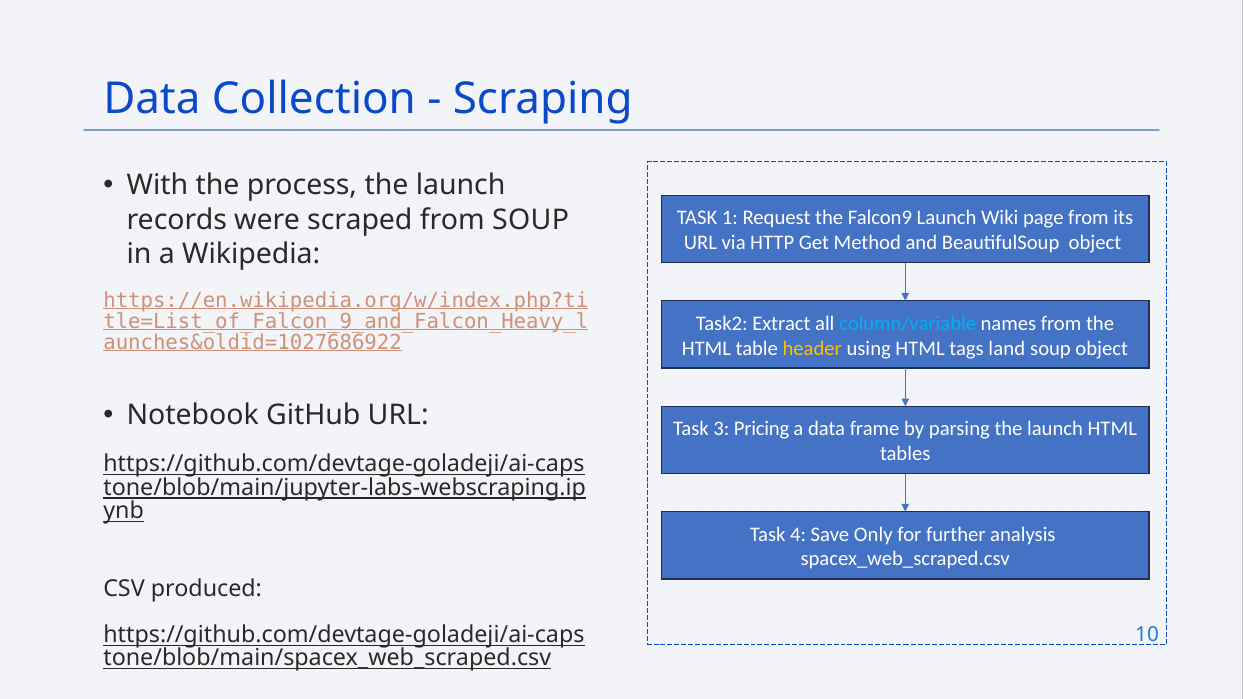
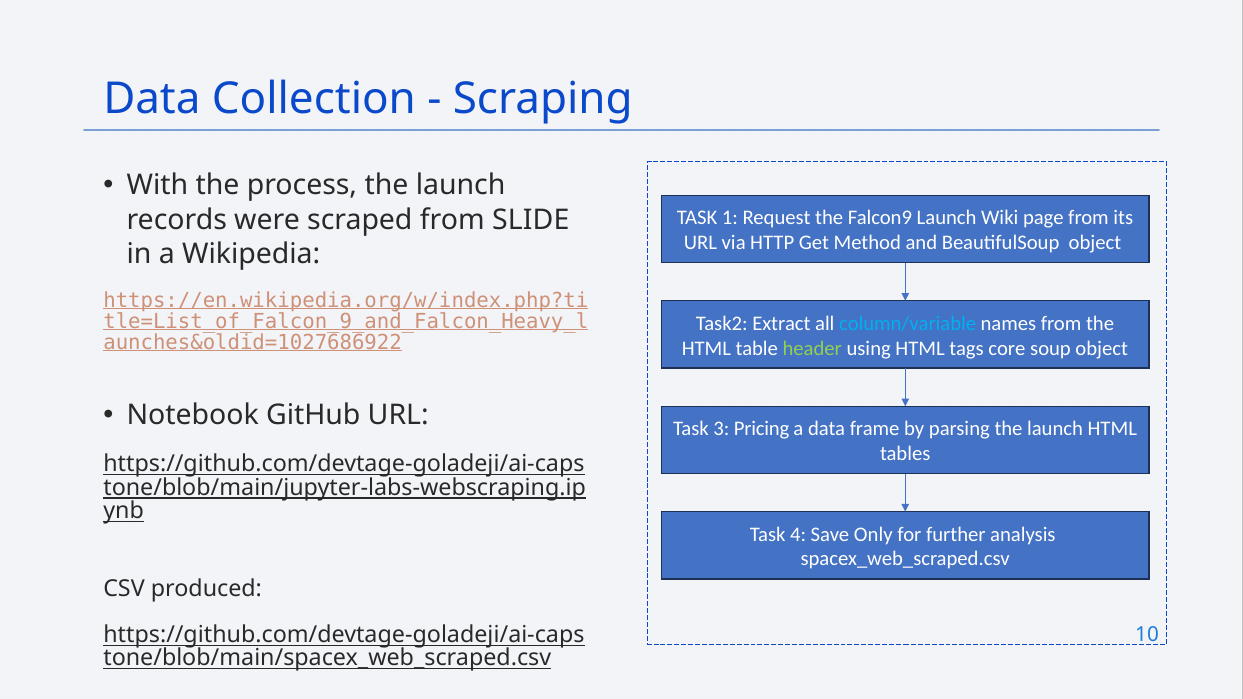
from SOUP: SOUP -> SLIDE
header colour: yellow -> light green
land: land -> core
